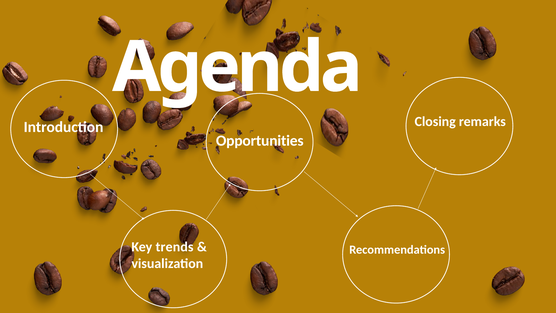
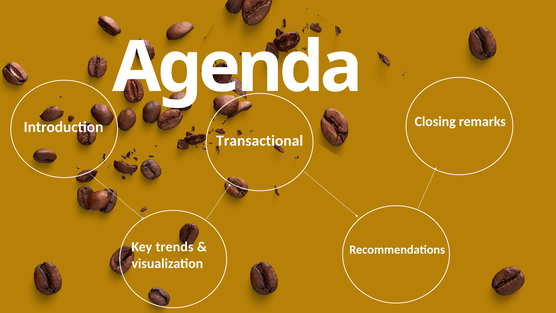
Opportunities: Opportunities -> Transactional
